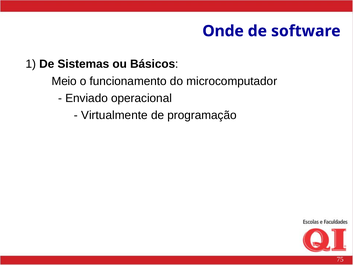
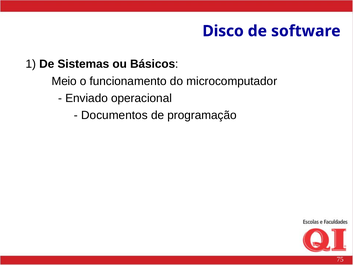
Onde: Onde -> Disco
Virtualmente: Virtualmente -> Documentos
